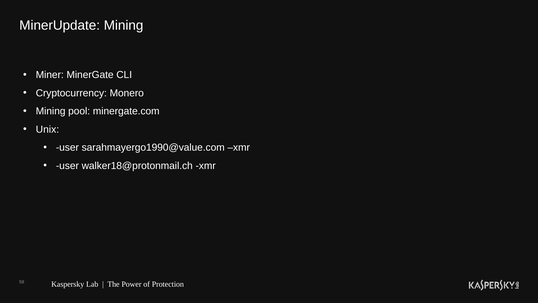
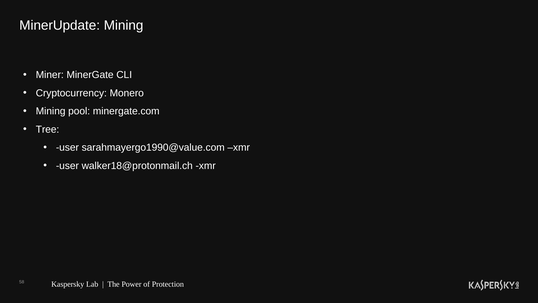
Unix: Unix -> Tree
